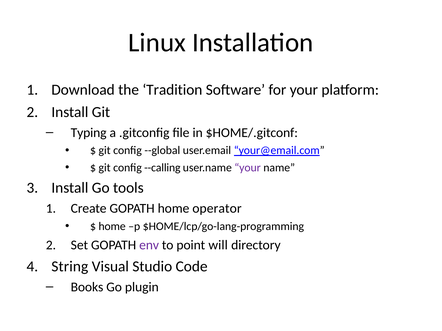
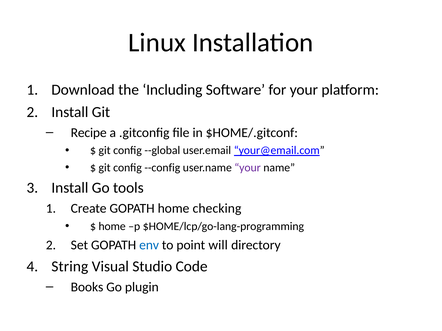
Tradition: Tradition -> Including
Typing: Typing -> Recipe
--calling: --calling -> --config
operator: operator -> checking
env colour: purple -> blue
